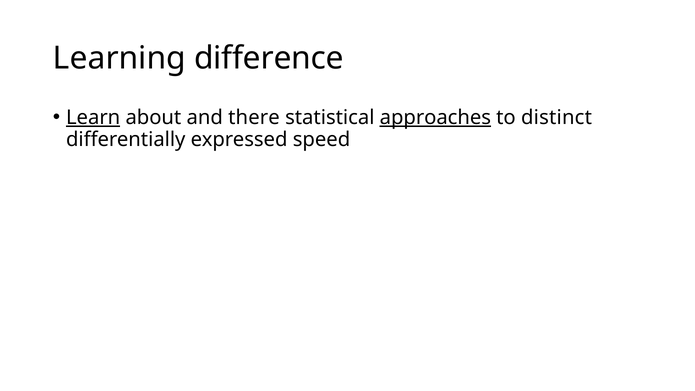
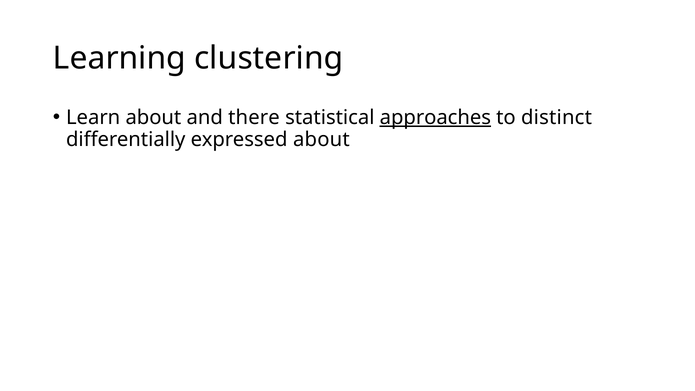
difference: difference -> clustering
Learn underline: present -> none
expressed speed: speed -> about
